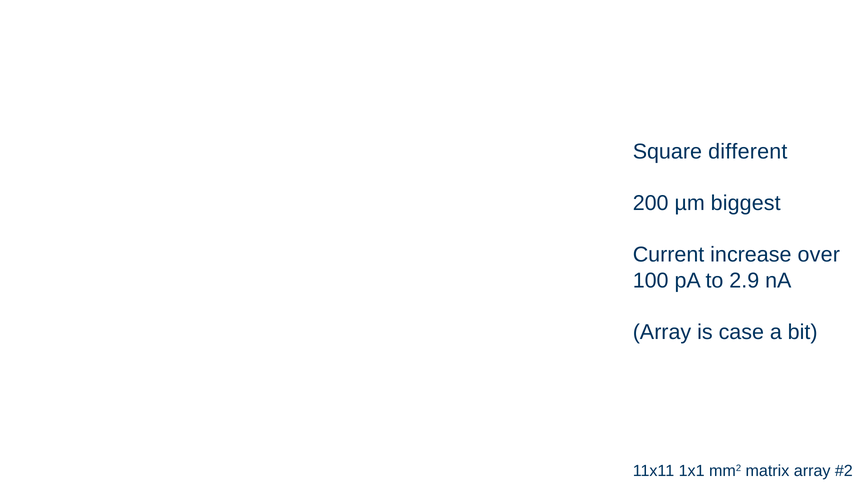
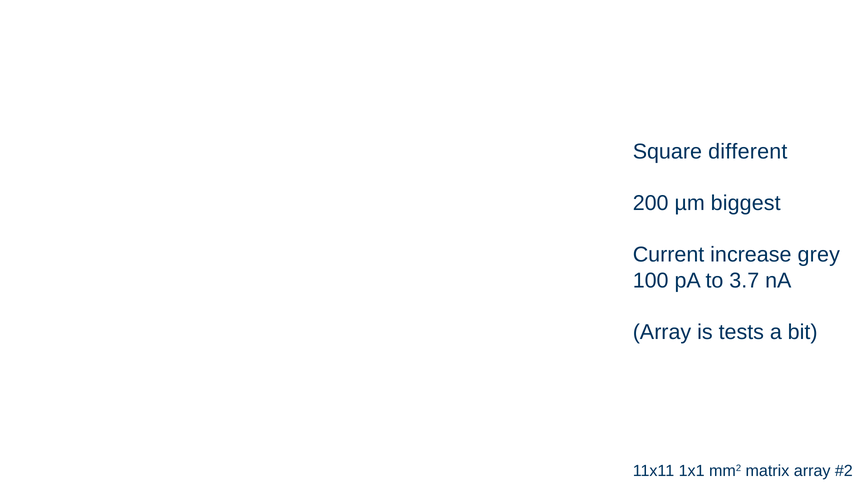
over: over -> grey
2.9: 2.9 -> 3.7
case: case -> tests
